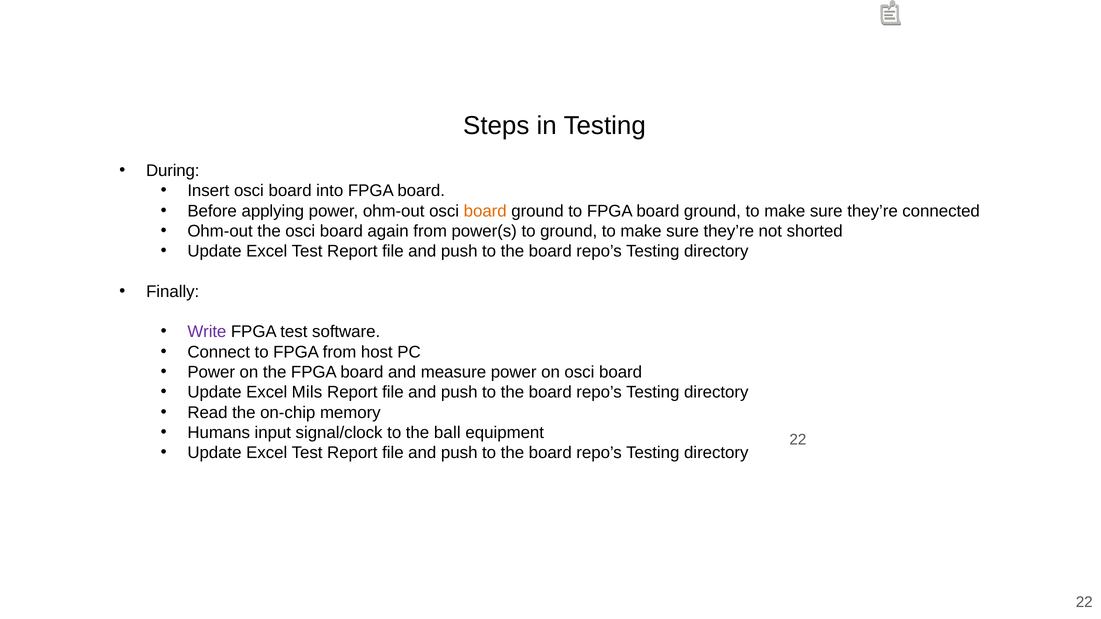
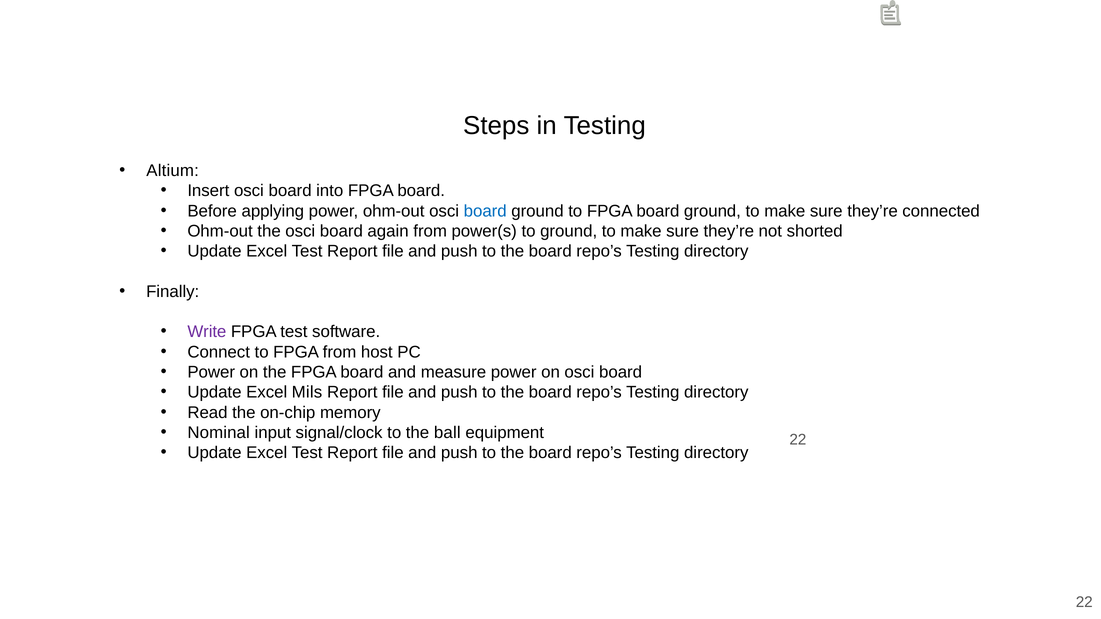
During: During -> Altium
board at (485, 211) colour: orange -> blue
Humans: Humans -> Nominal
